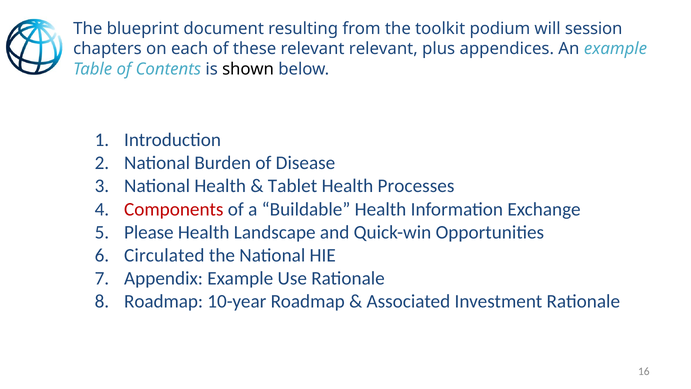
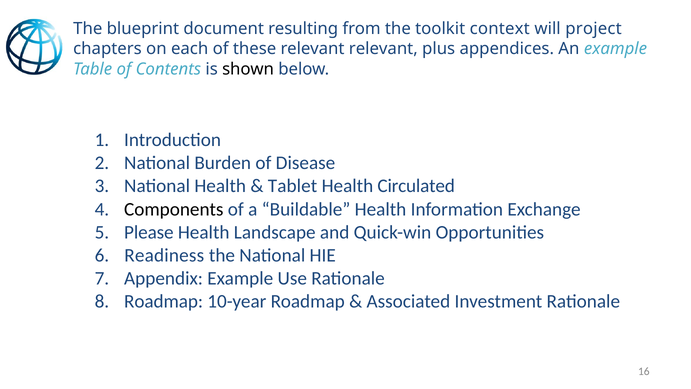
podium: podium -> context
session: session -> project
Processes: Processes -> Circulated
Components colour: red -> black
Circulated: Circulated -> Readiness
